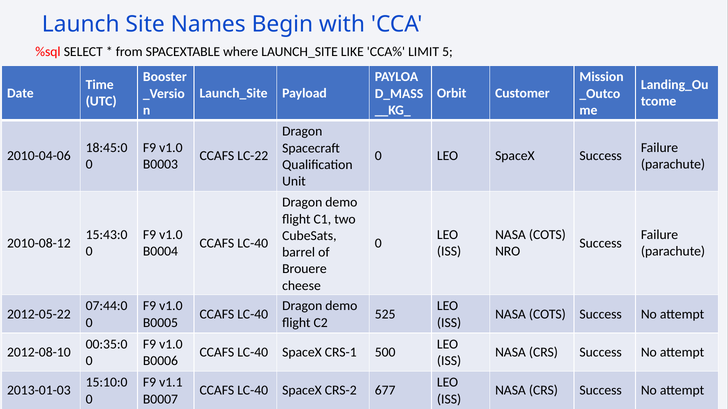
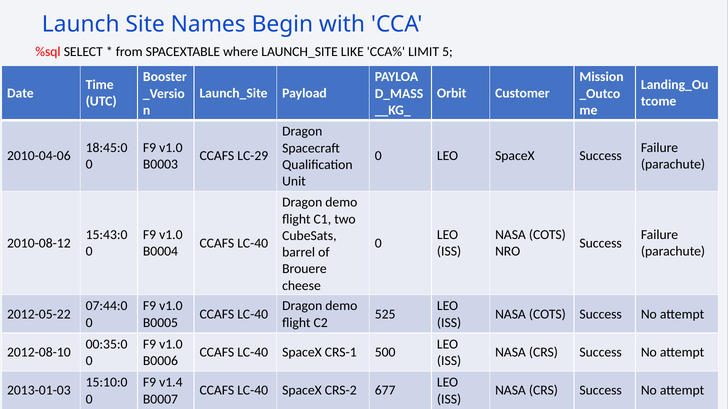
LC-22: LC-22 -> LC-29
v1.1: v1.1 -> v1.4
